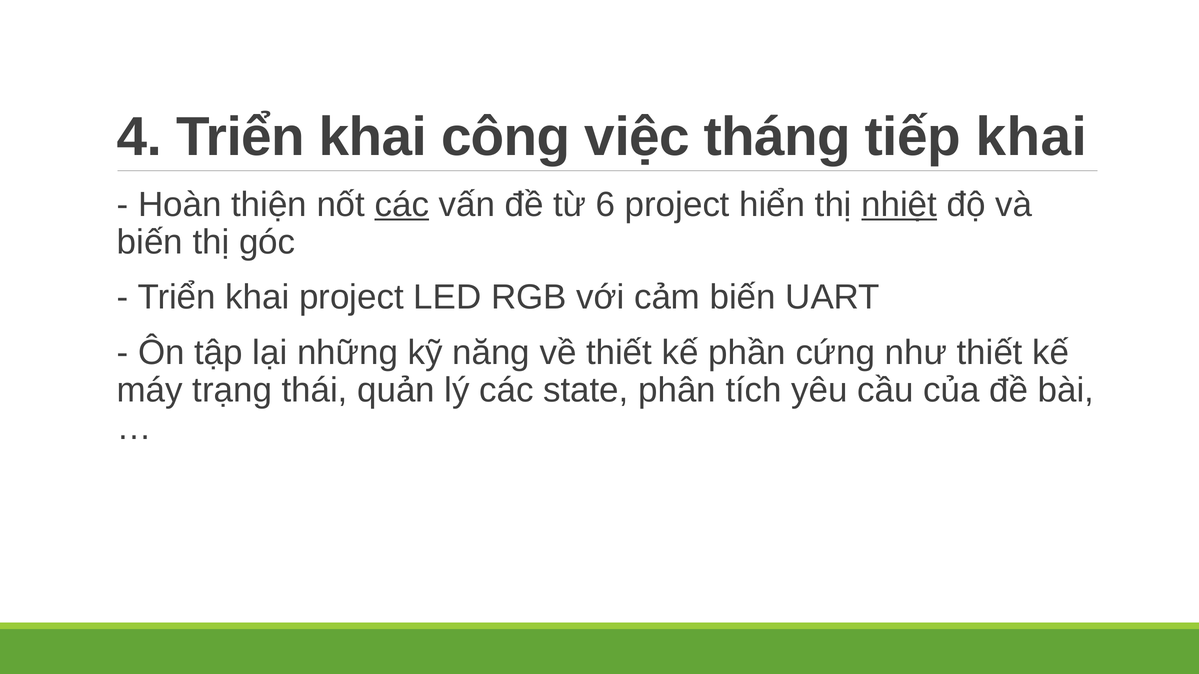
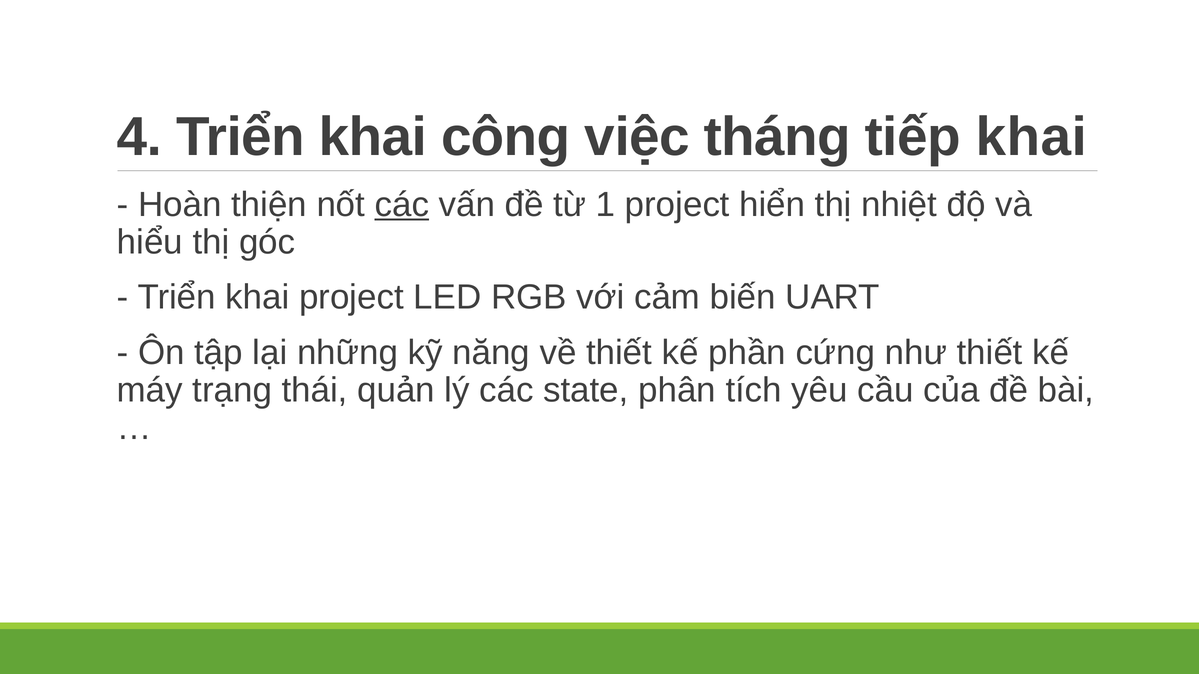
6: 6 -> 1
nhiệt underline: present -> none
biến at (150, 242): biến -> hiểu
